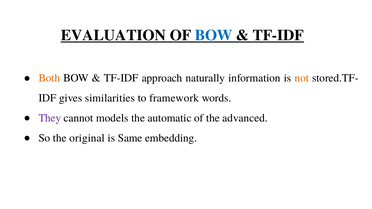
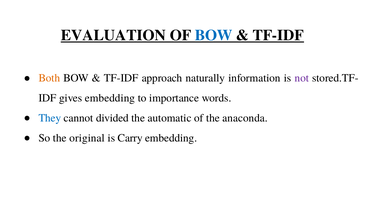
not colour: orange -> purple
gives similarities: similarities -> embedding
framework: framework -> importance
They colour: purple -> blue
models: models -> divided
advanced: advanced -> anaconda
Same: Same -> Carry
